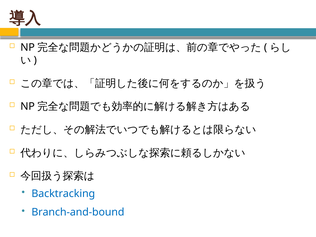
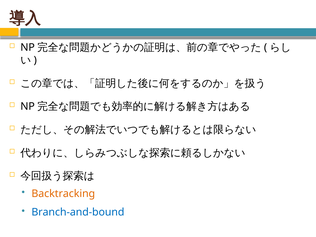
Backtracking colour: blue -> orange
